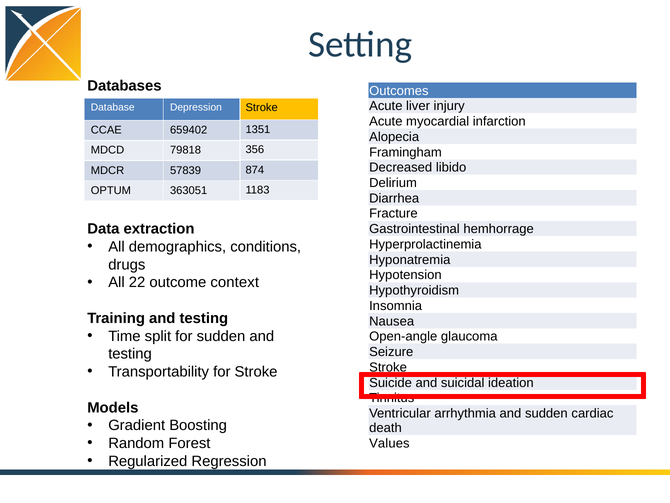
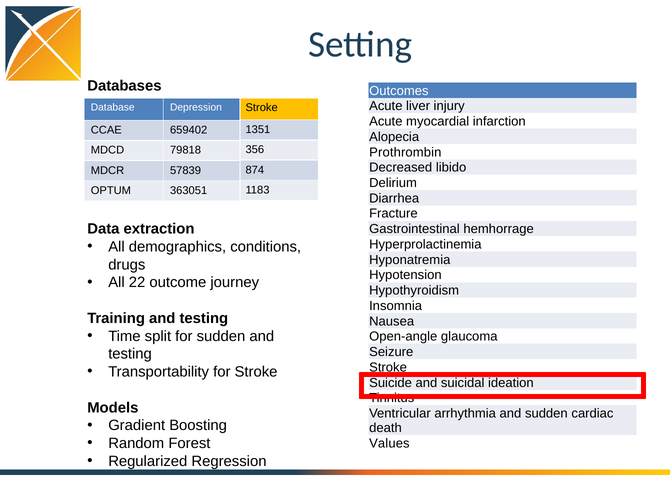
Framingham: Framingham -> Prothrombin
context: context -> journey
